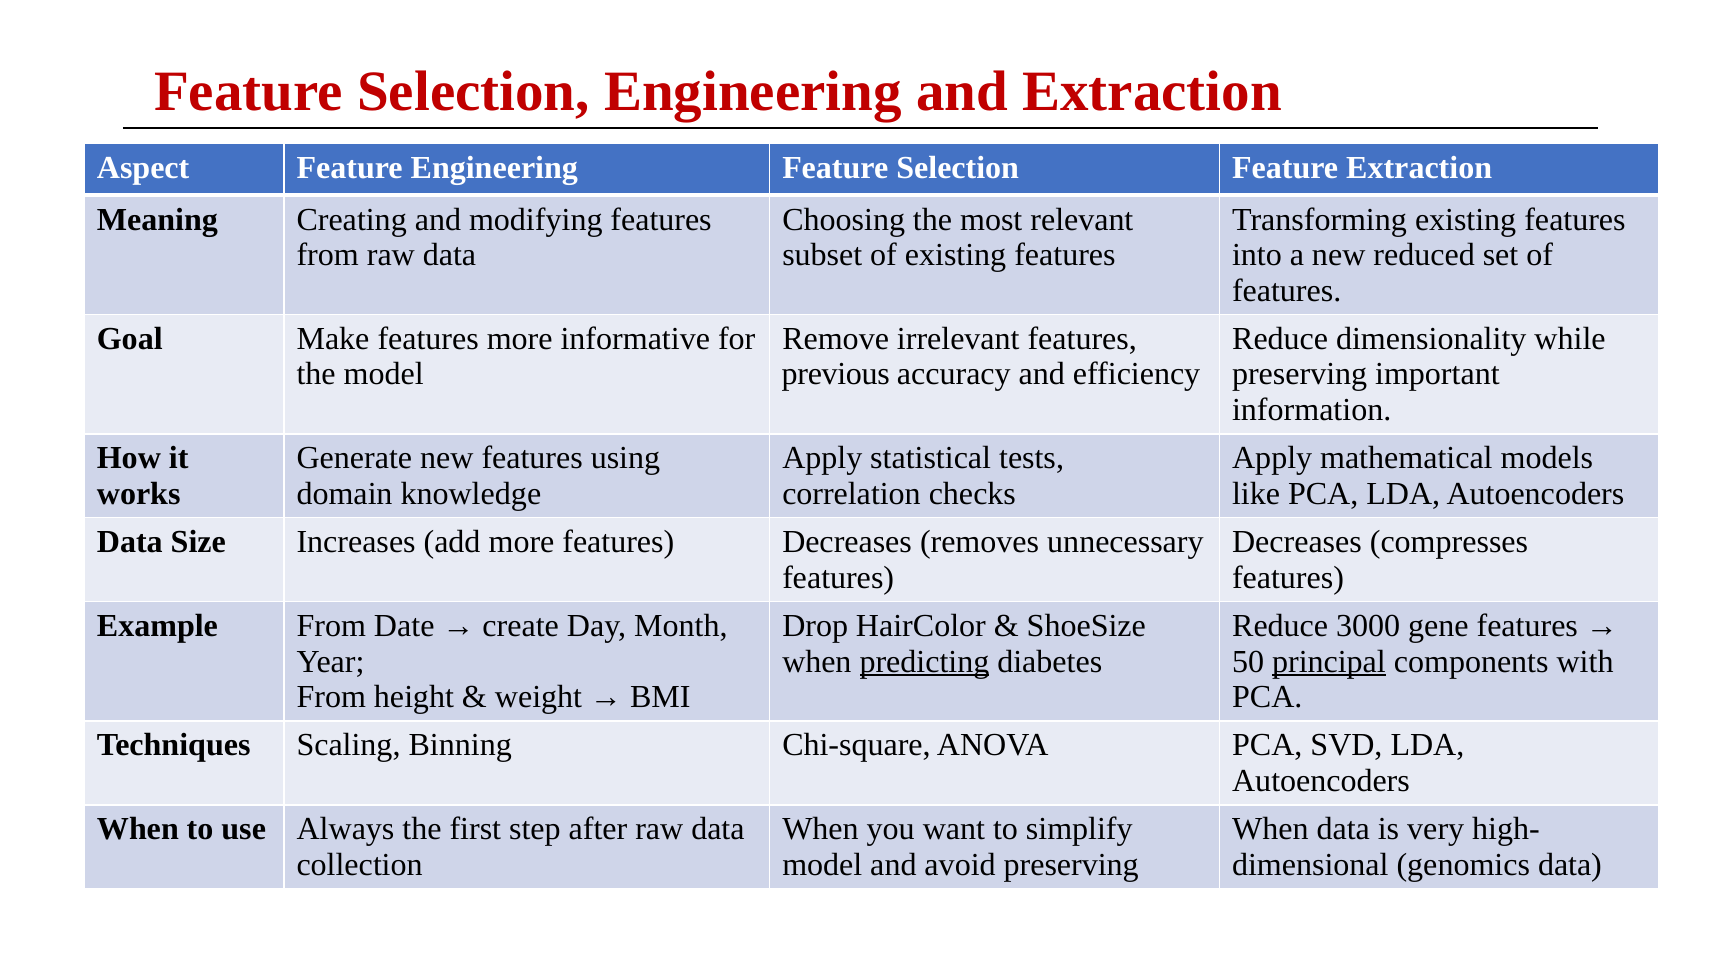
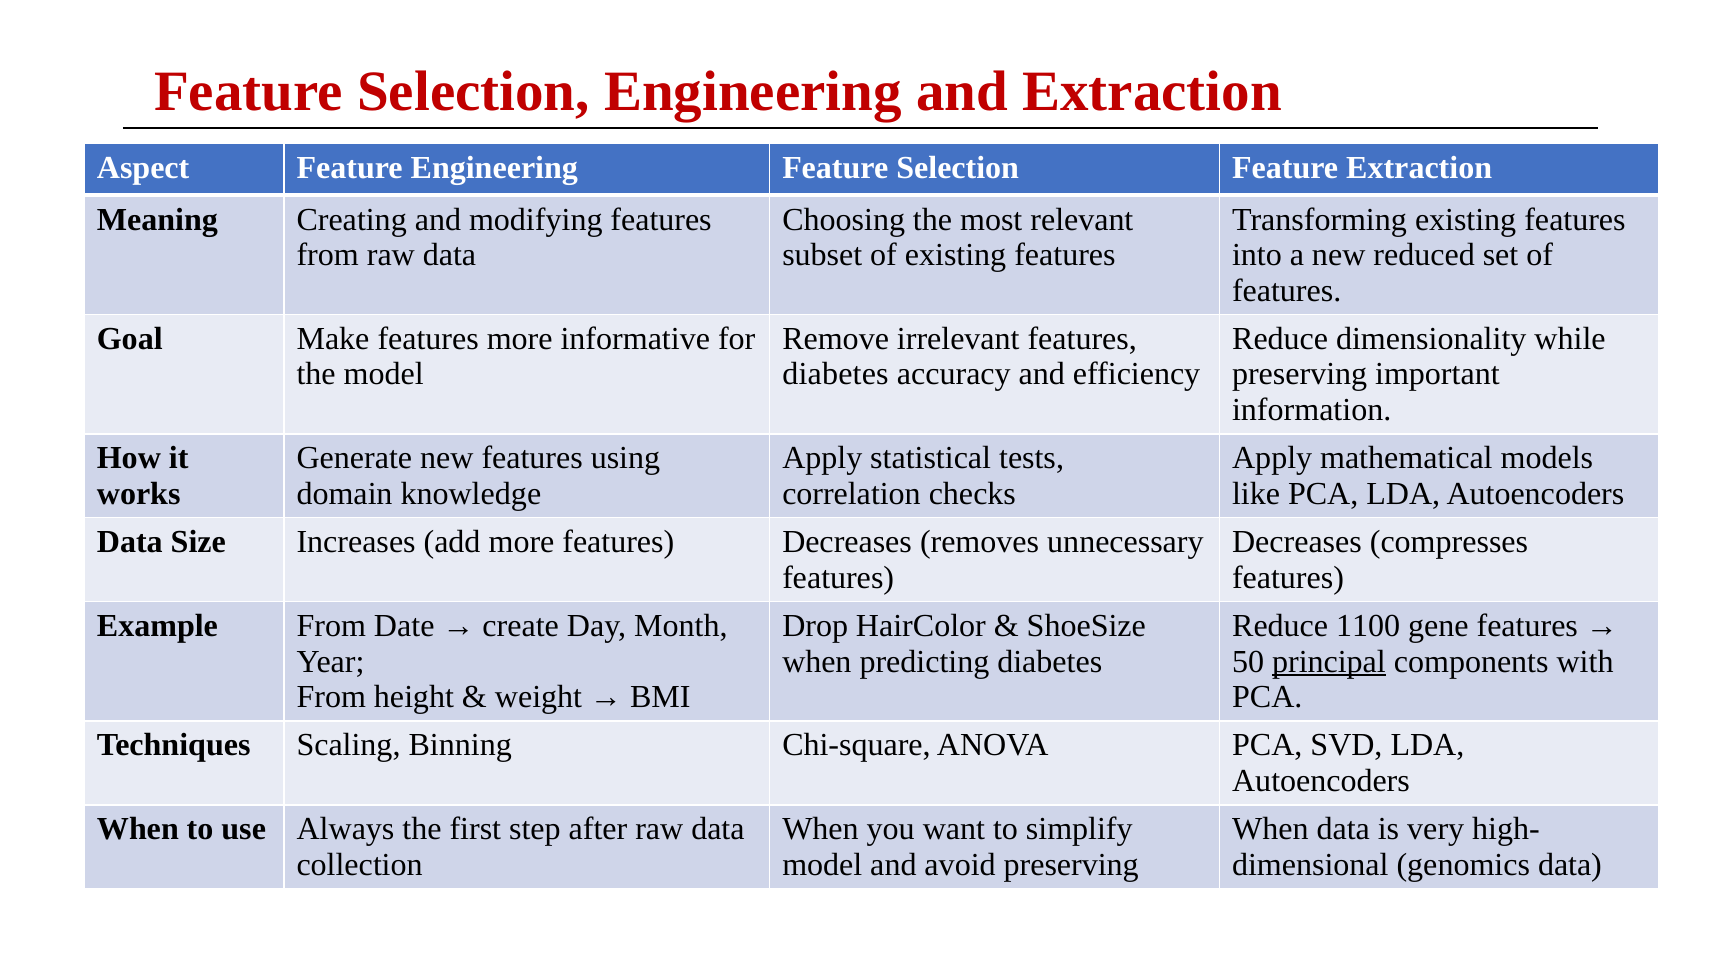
previous at (836, 374): previous -> diabetes
3000: 3000 -> 1100
predicting underline: present -> none
